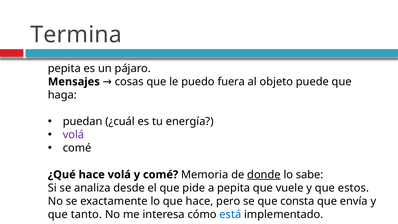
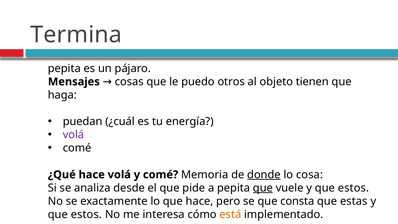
fuera: fuera -> otros
puede: puede -> tienen
sabe: sabe -> cosa
que at (263, 188) underline: none -> present
envía: envía -> estas
tanto at (86, 214): tanto -> estos
está colour: blue -> orange
